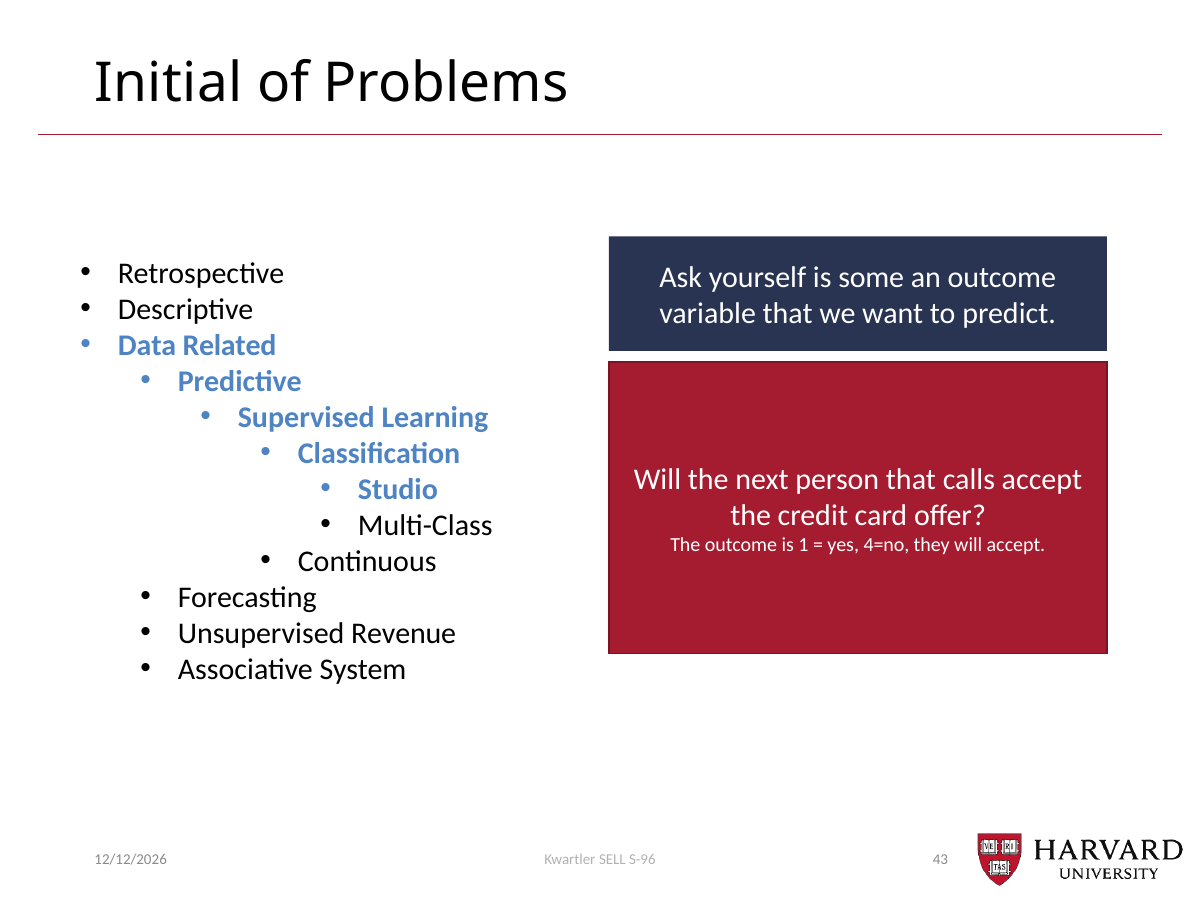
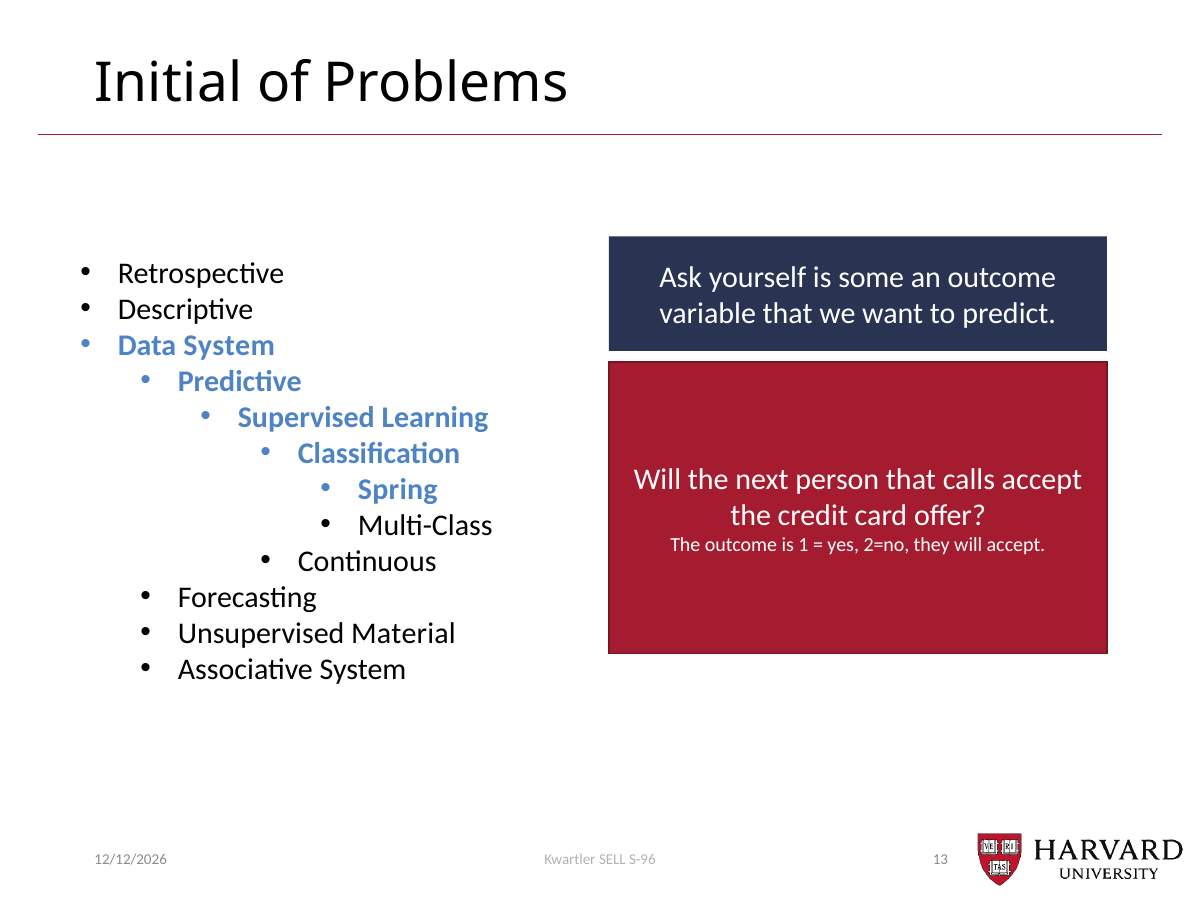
Data Related: Related -> System
Studio: Studio -> Spring
4=no: 4=no -> 2=no
Revenue: Revenue -> Material
43: 43 -> 13
